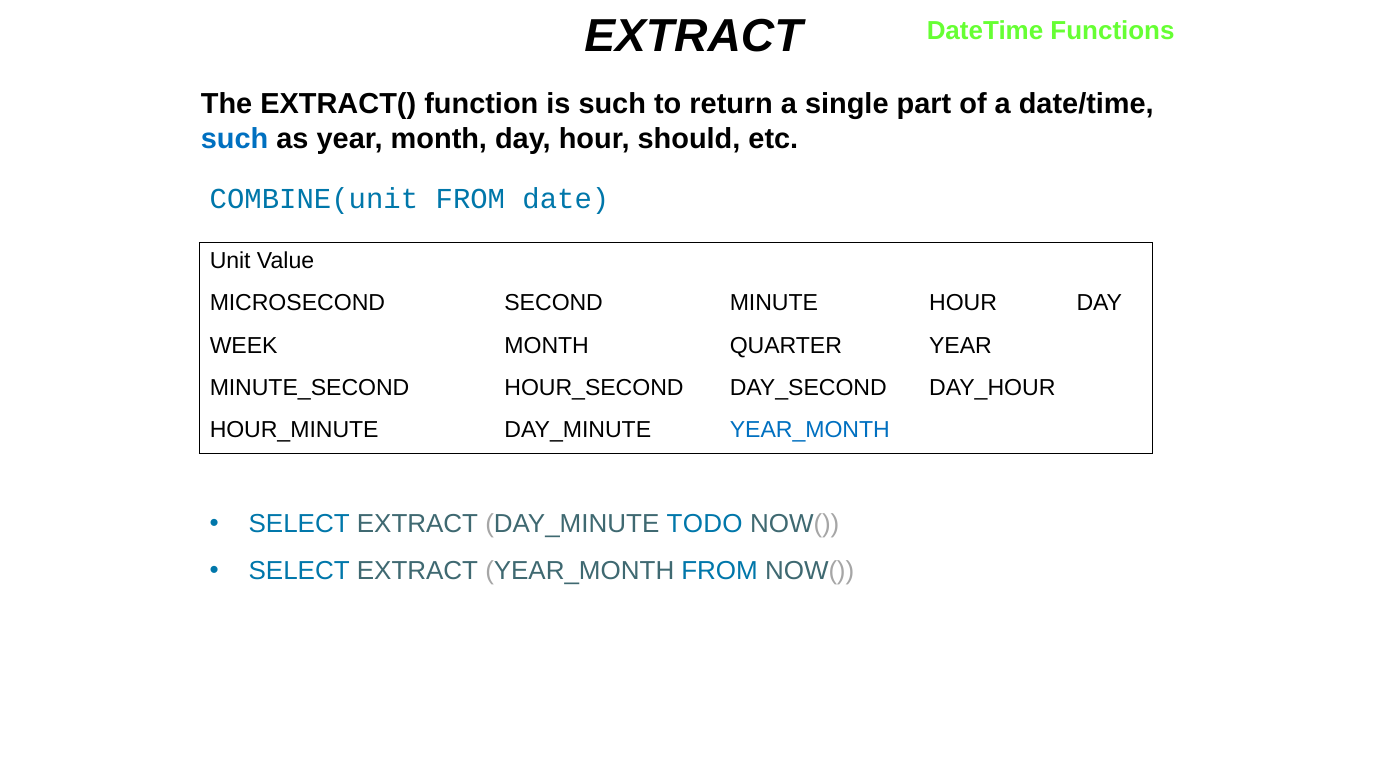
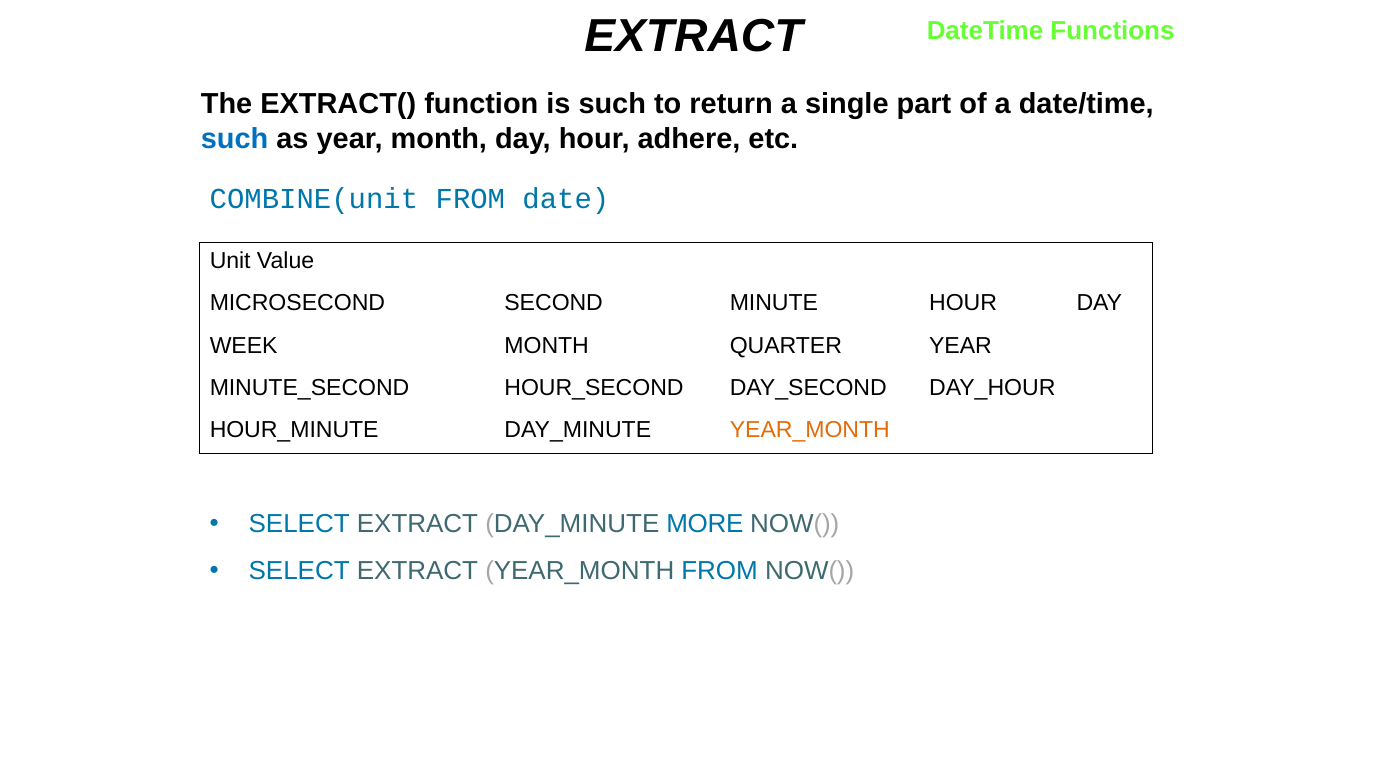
should: should -> adhere
YEAR_MONTH at (810, 430) colour: blue -> orange
TODO: TODO -> MORE
